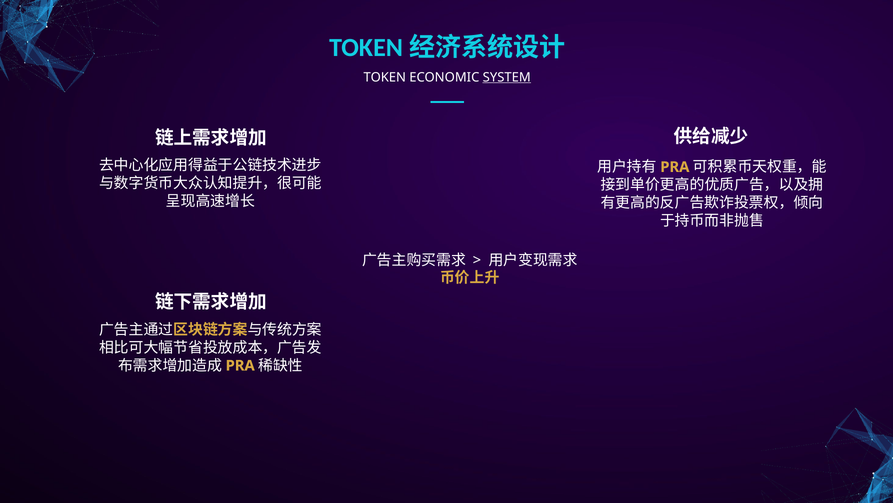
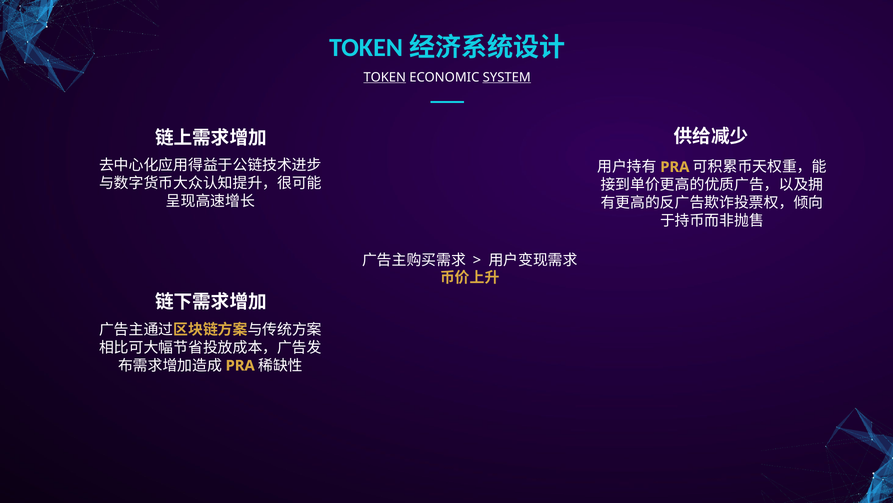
TOKEN underline: none -> present
